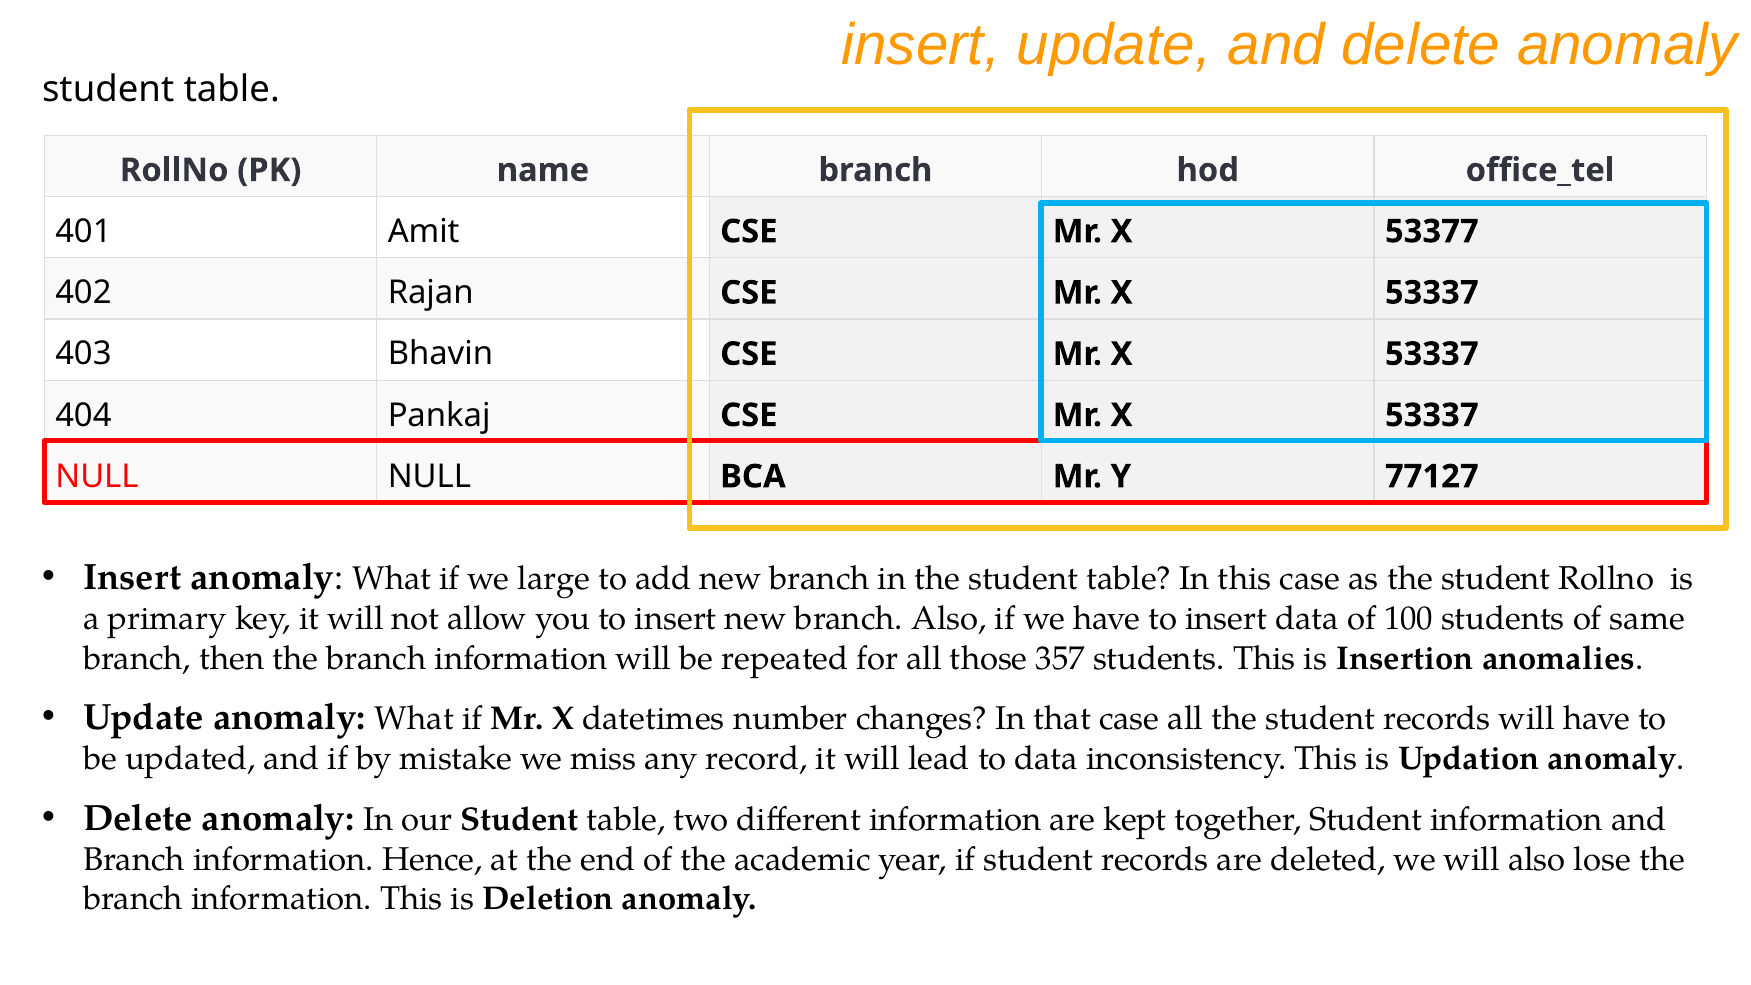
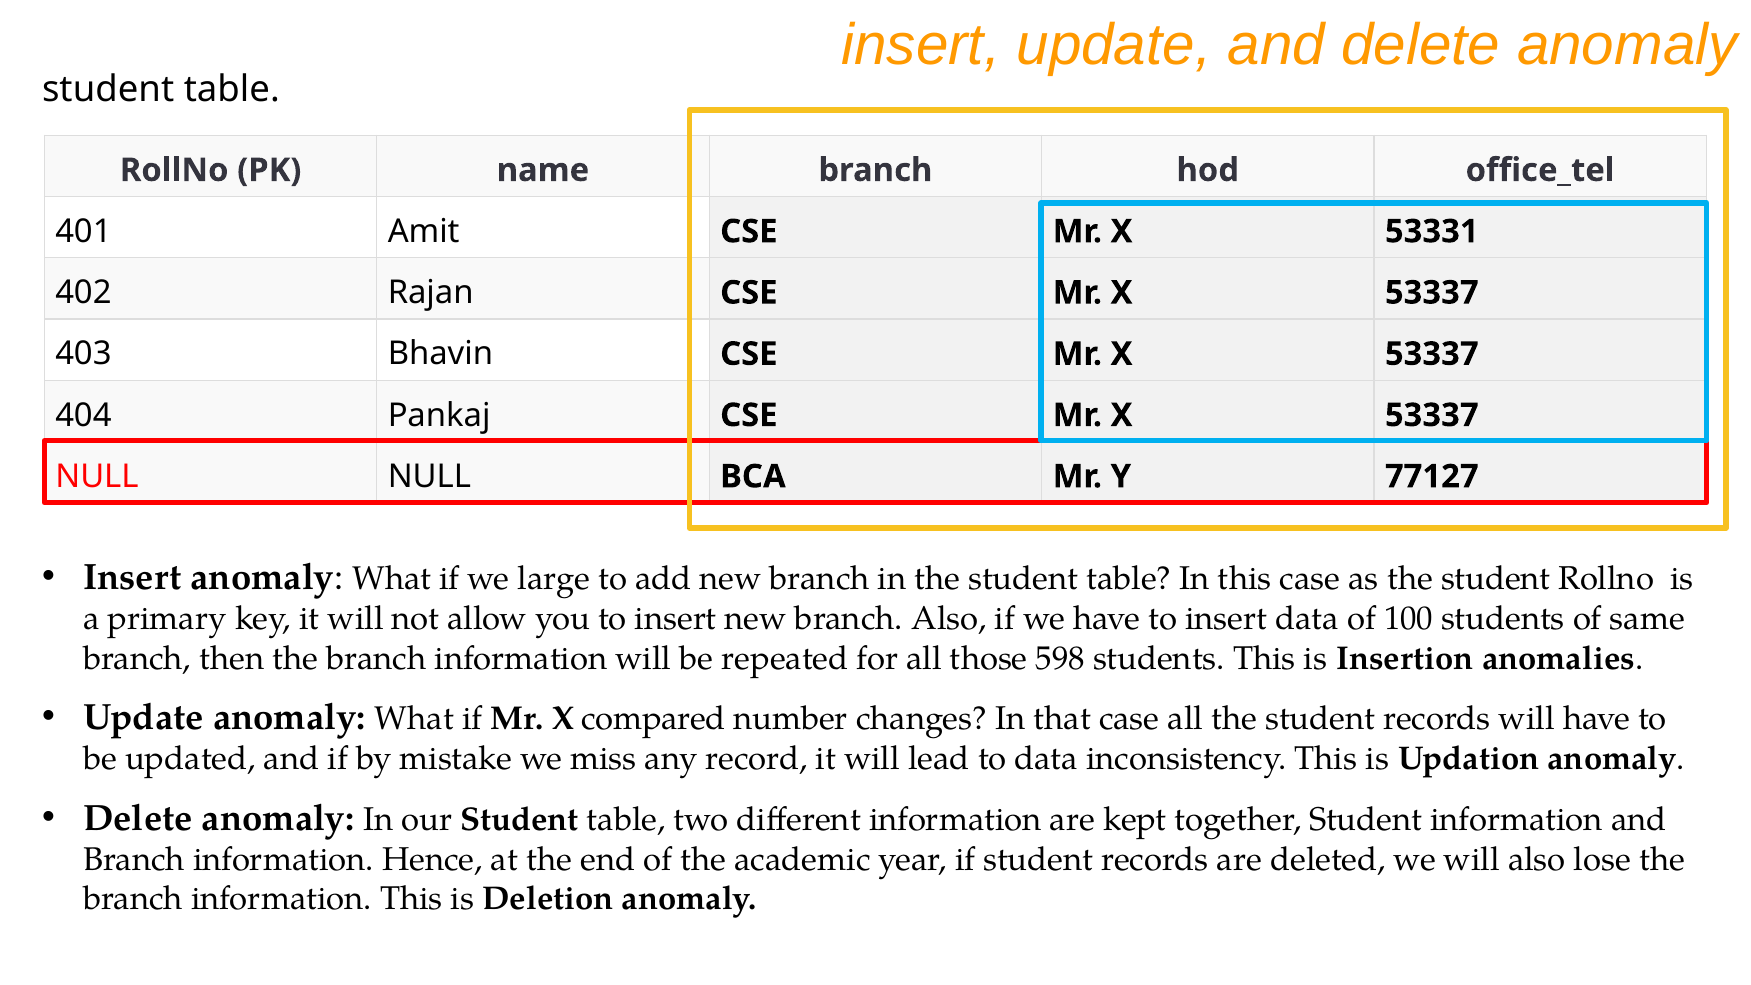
53377: 53377 -> 53331
357: 357 -> 598
datetimes: datetimes -> compared
